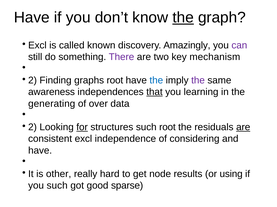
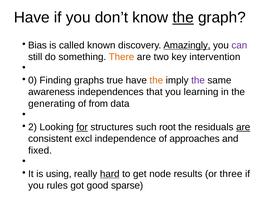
Excl at (37, 45): Excl -> Bias
Amazingly underline: none -> present
There colour: purple -> orange
mechanism: mechanism -> intervention
2 at (33, 81): 2 -> 0
graphs root: root -> true
the at (156, 81) colour: blue -> orange
that underline: present -> none
over: over -> from
considering: considering -> approaches
have at (40, 151): have -> fixed
other: other -> using
hard underline: none -> present
using: using -> three
you such: such -> rules
